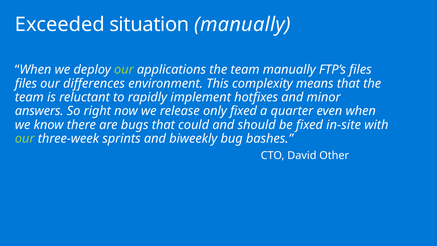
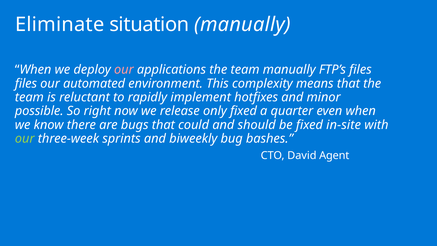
Exceeded: Exceeded -> Eliminate
our at (124, 70) colour: light green -> pink
differences: differences -> automated
answers: answers -> possible
Other: Other -> Agent
